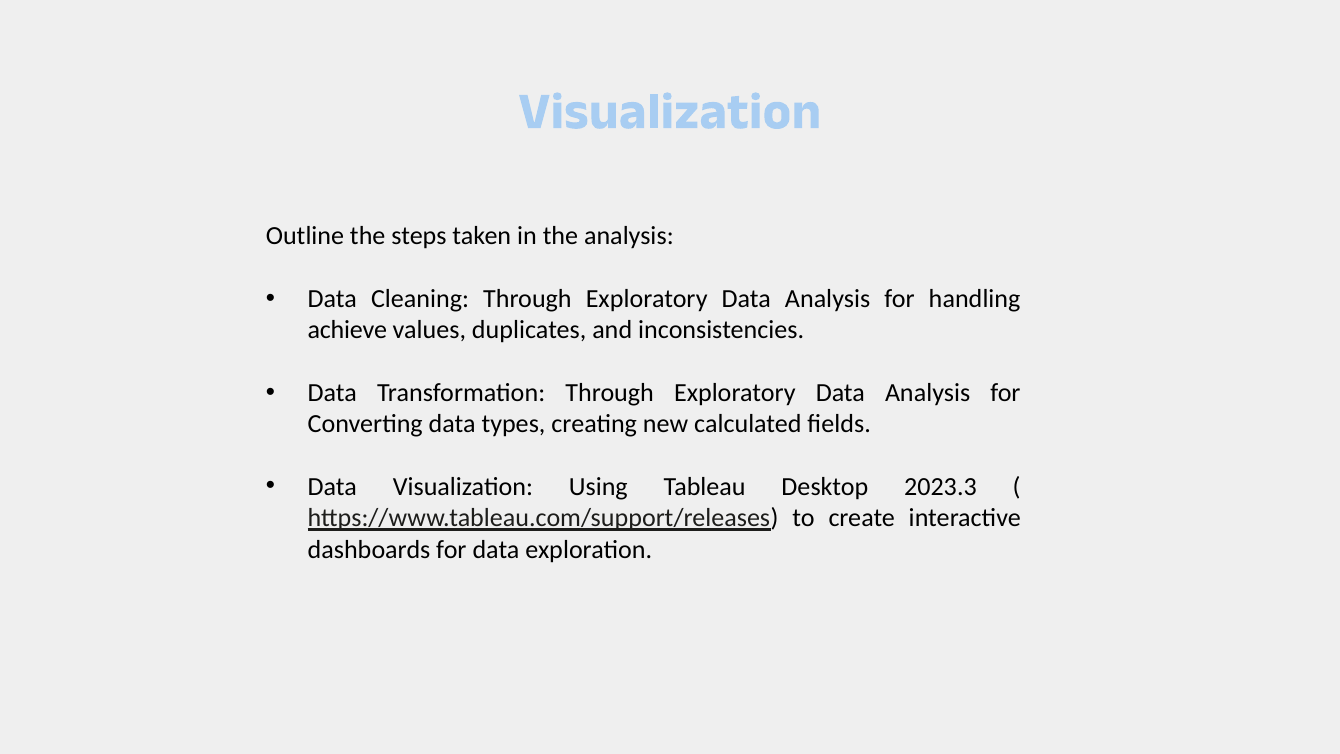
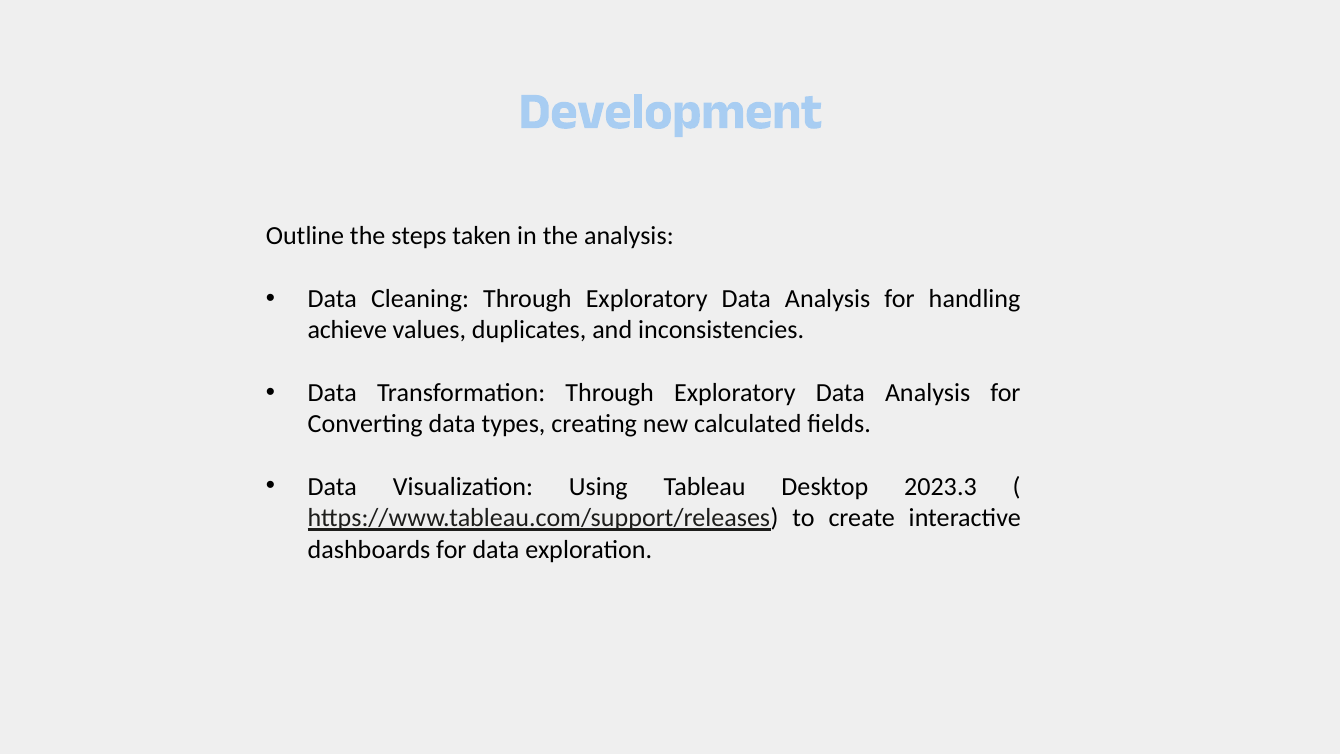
Visualization at (670, 111): Visualization -> Development
